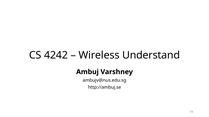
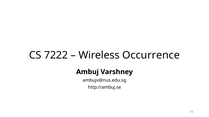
4242: 4242 -> 7222
Understand: Understand -> Occurrence
